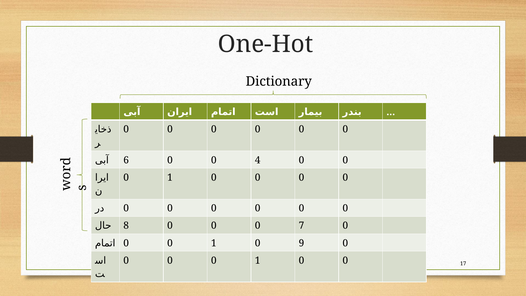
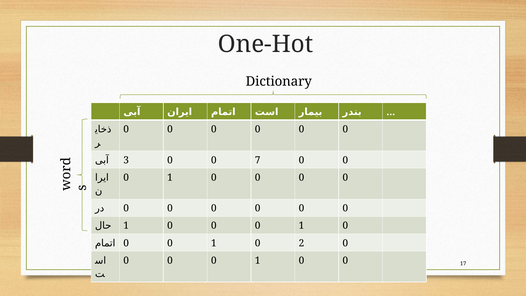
6: 6 -> 3
4: 4 -> 7
8 at (126, 226): 8 -> 1
7 at (301, 226): 7 -> 1
9: 9 -> 2
